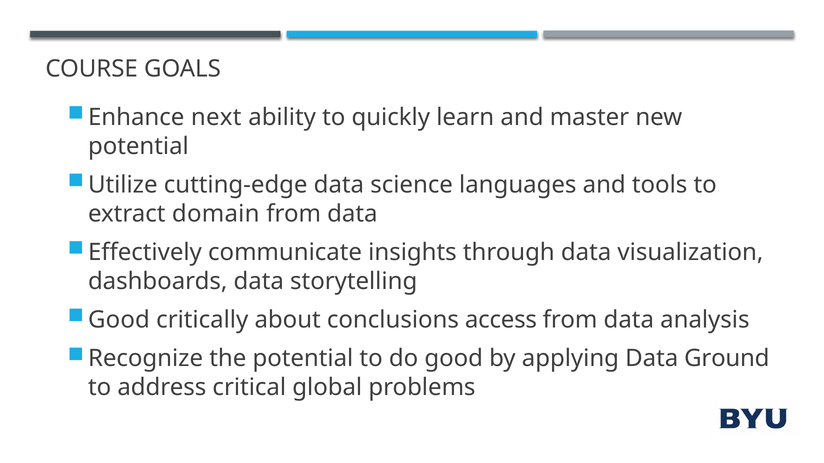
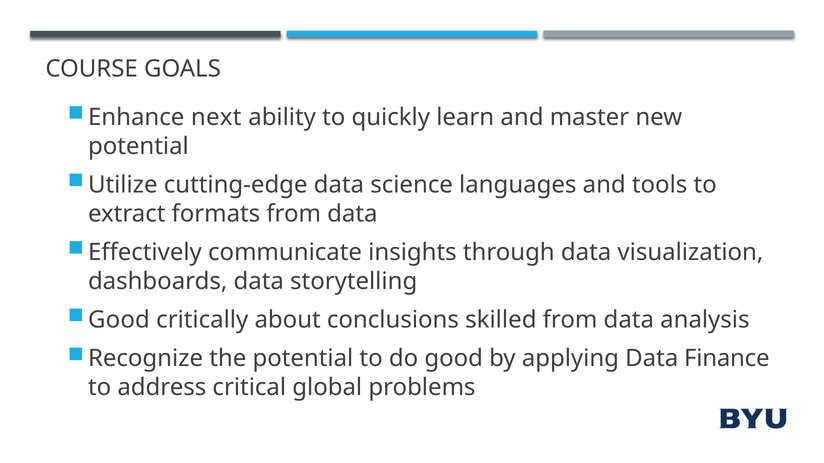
domain: domain -> formats
access: access -> skilled
Ground: Ground -> Finance
